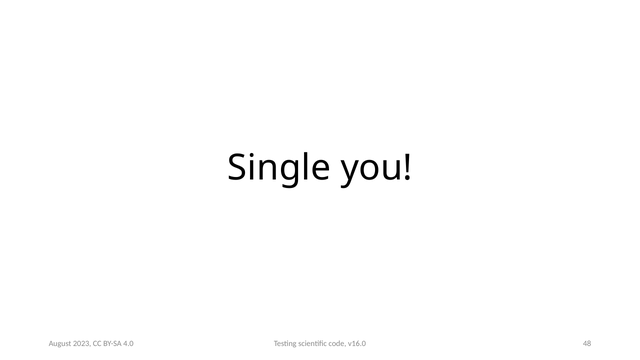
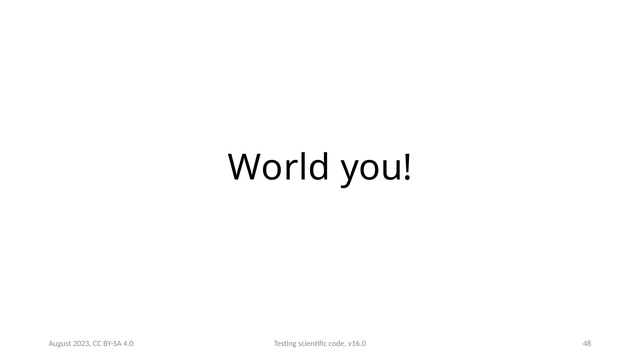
Single: Single -> World
